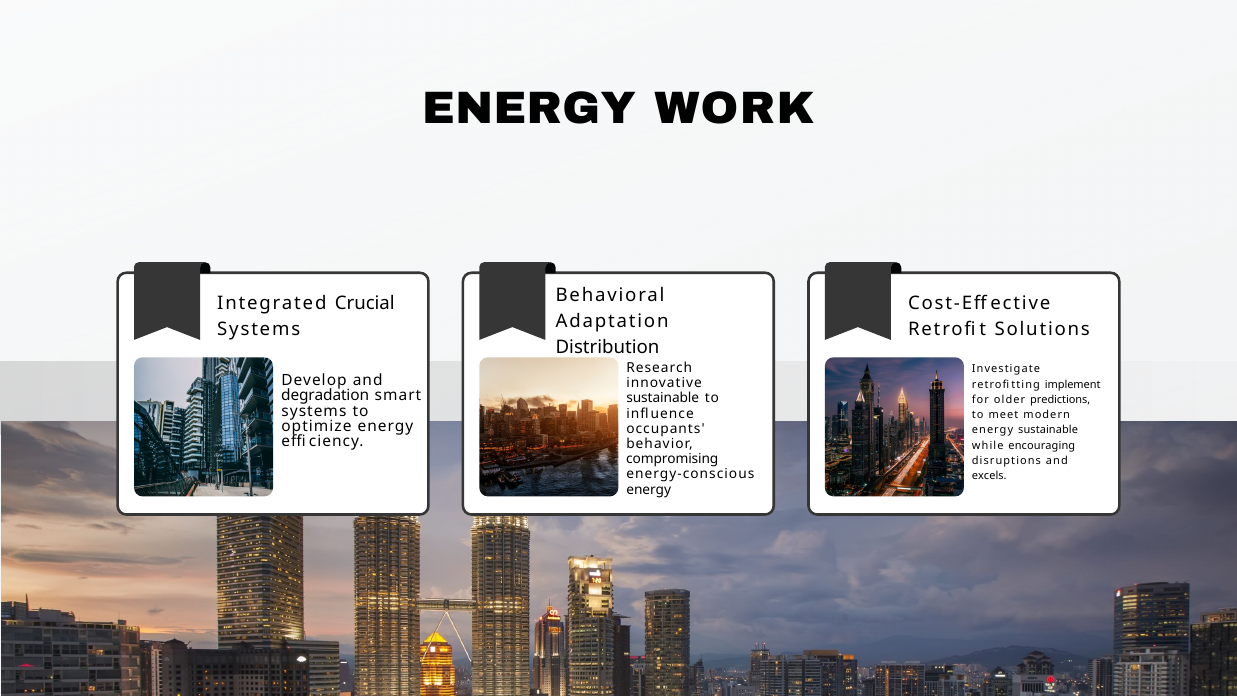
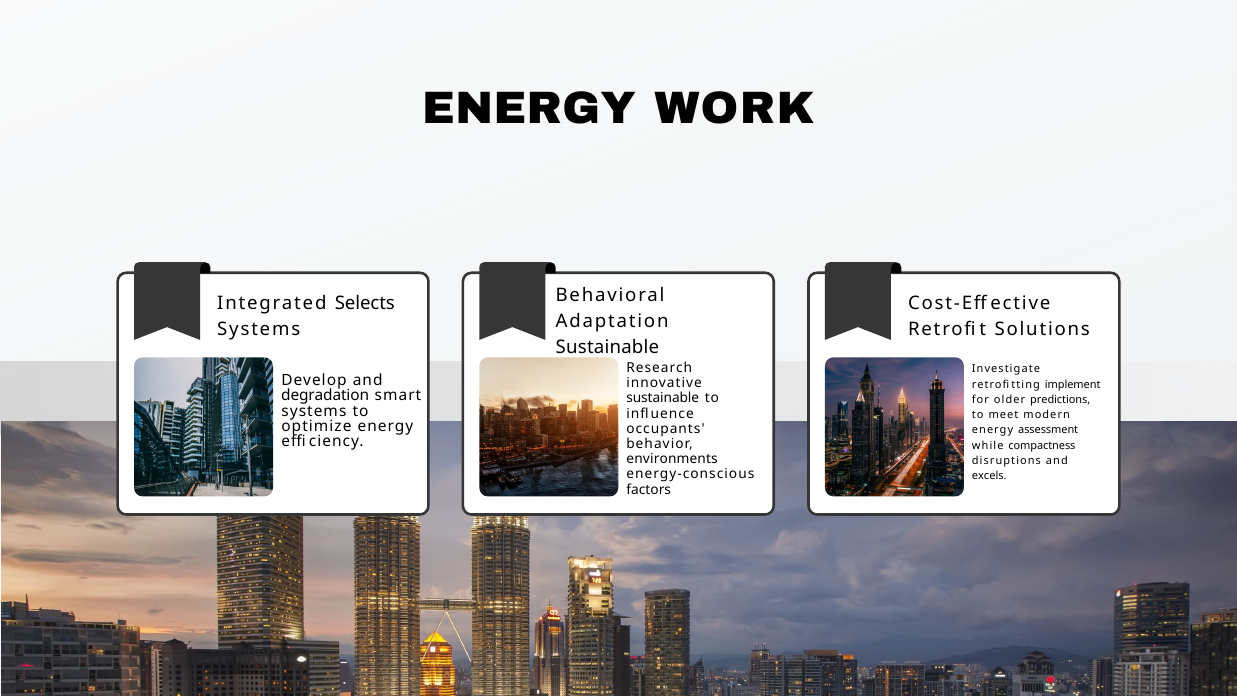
Crucial: Crucial -> Selects
Distribution at (608, 347): Distribution -> Sustainable
energy sustainable: sustainable -> assessment
encouraging: encouraging -> compactness
compromising: compromising -> environments
energy at (649, 489): energy -> factors
